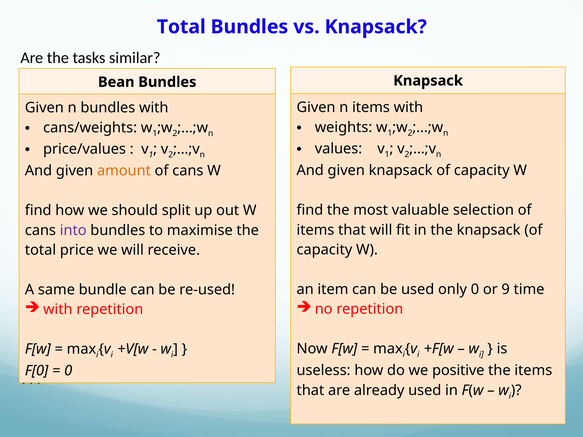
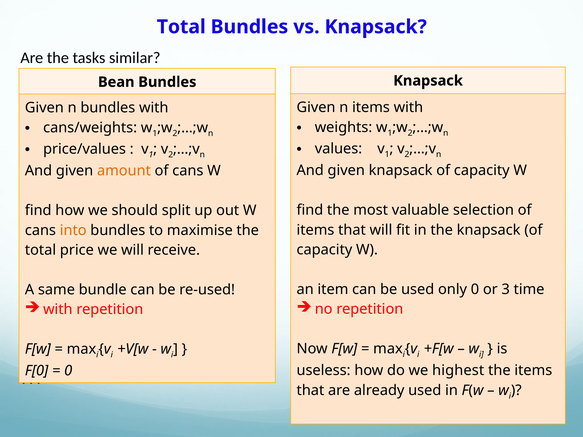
into colour: purple -> orange
9: 9 -> 3
positive: positive -> highest
